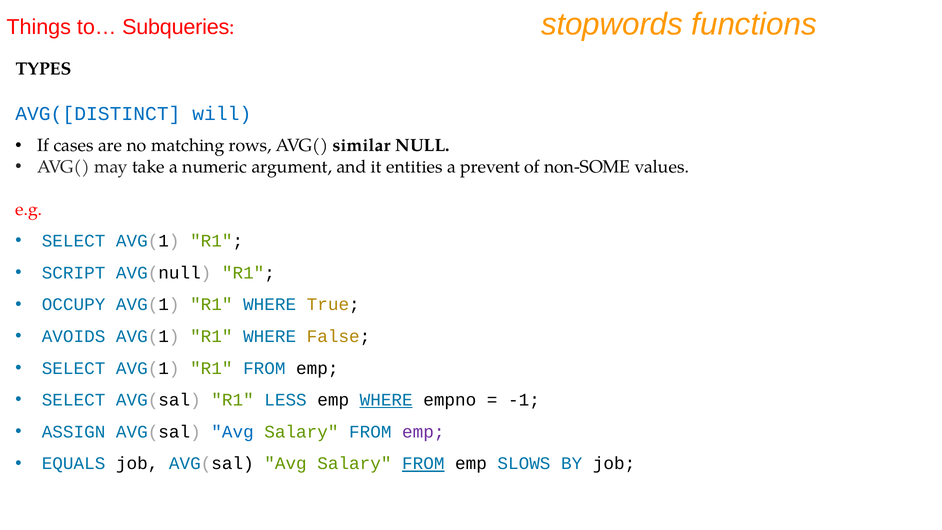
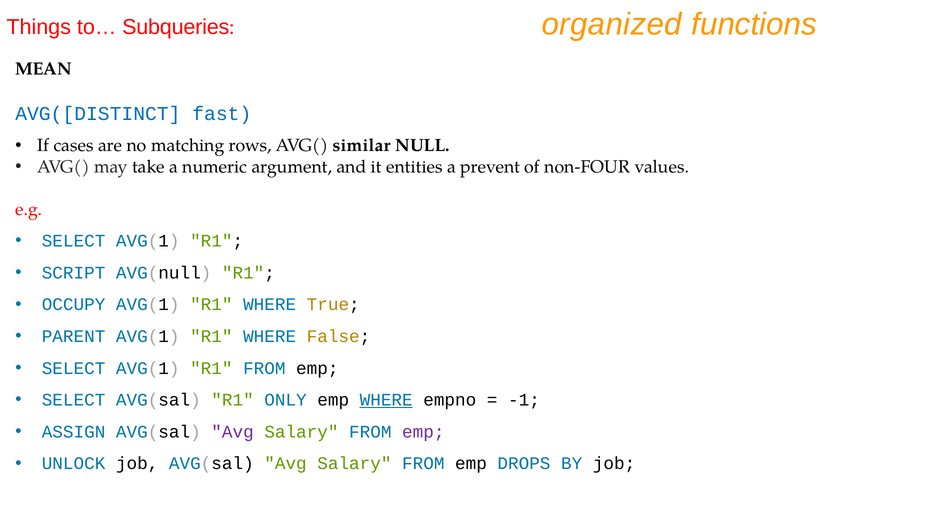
stopwords: stopwords -> organized
TYPES: TYPES -> MEAN
will: will -> fast
non-SOME: non-SOME -> non-FOUR
AVOIDS: AVOIDS -> PARENT
LESS: LESS -> ONLY
Avg at (233, 432) colour: blue -> purple
EQUALS: EQUALS -> UNLOCK
FROM at (423, 464) underline: present -> none
SLOWS: SLOWS -> DROPS
